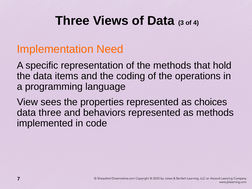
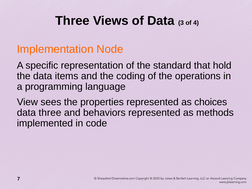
Need: Need -> Node
the methods: methods -> standard
